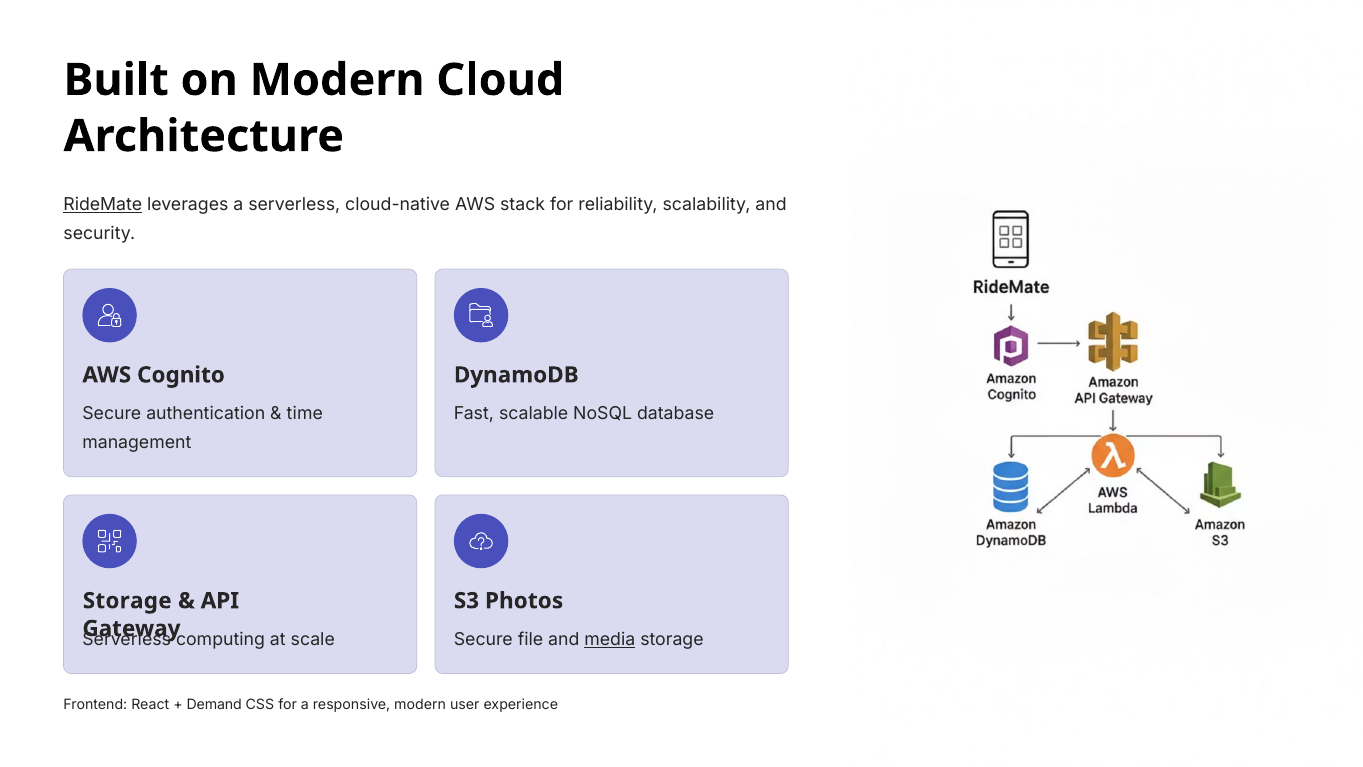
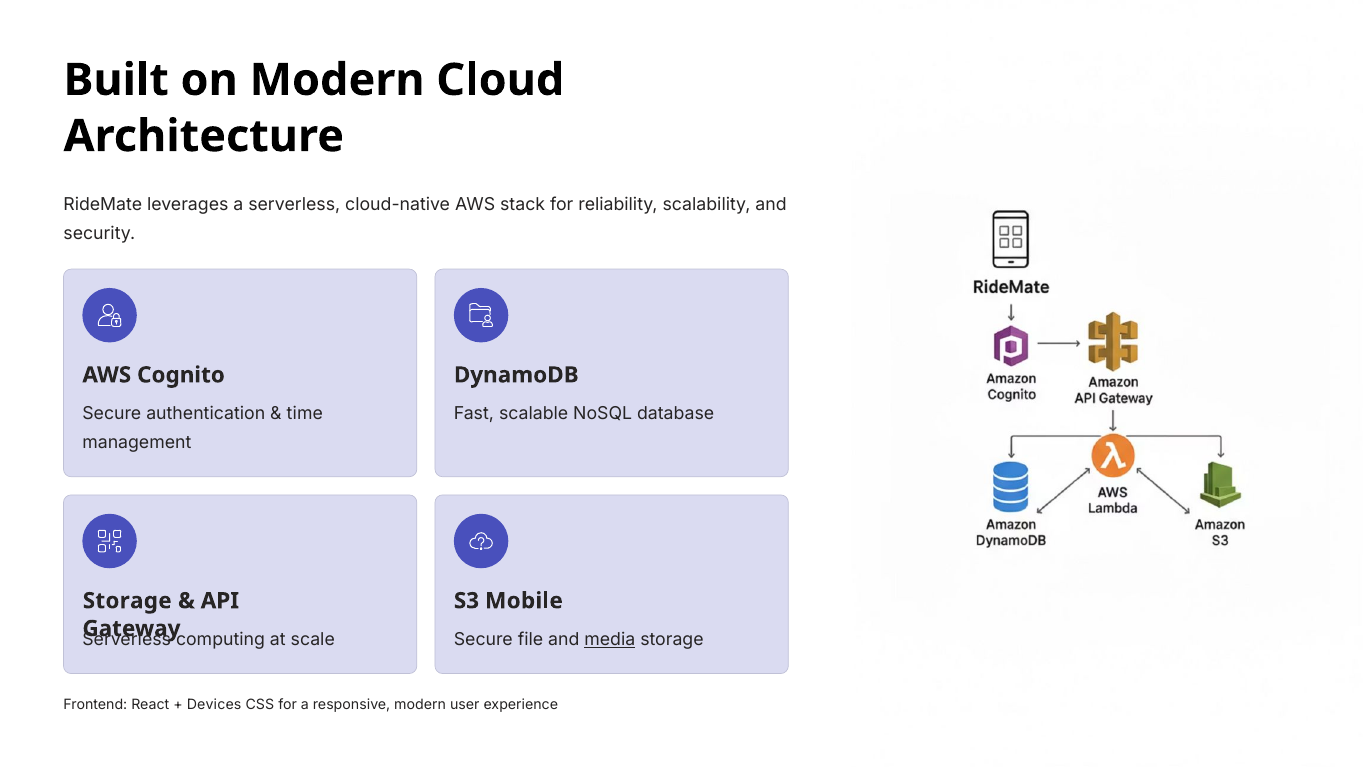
RideMate underline: present -> none
Photos: Photos -> Mobile
Demand: Demand -> Devices
